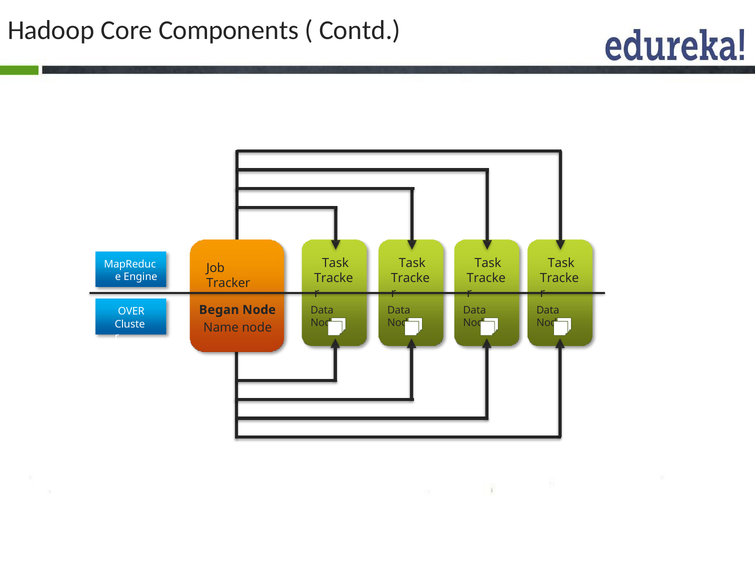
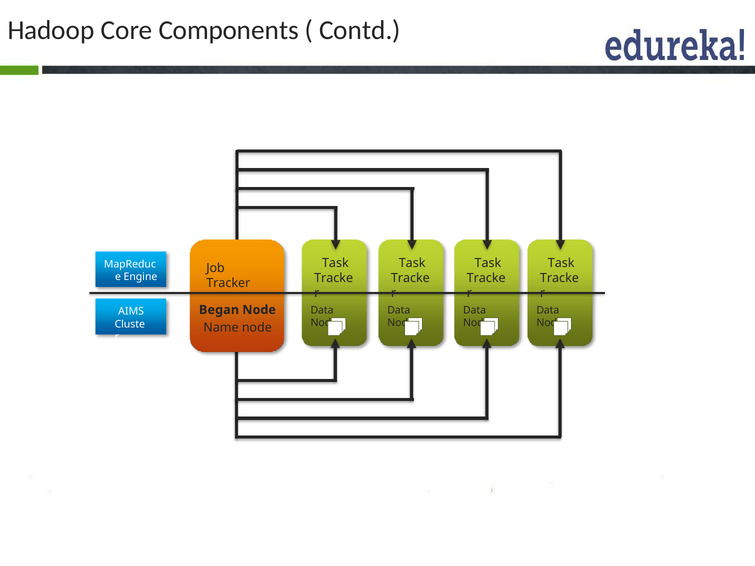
OVER: OVER -> AIMS
